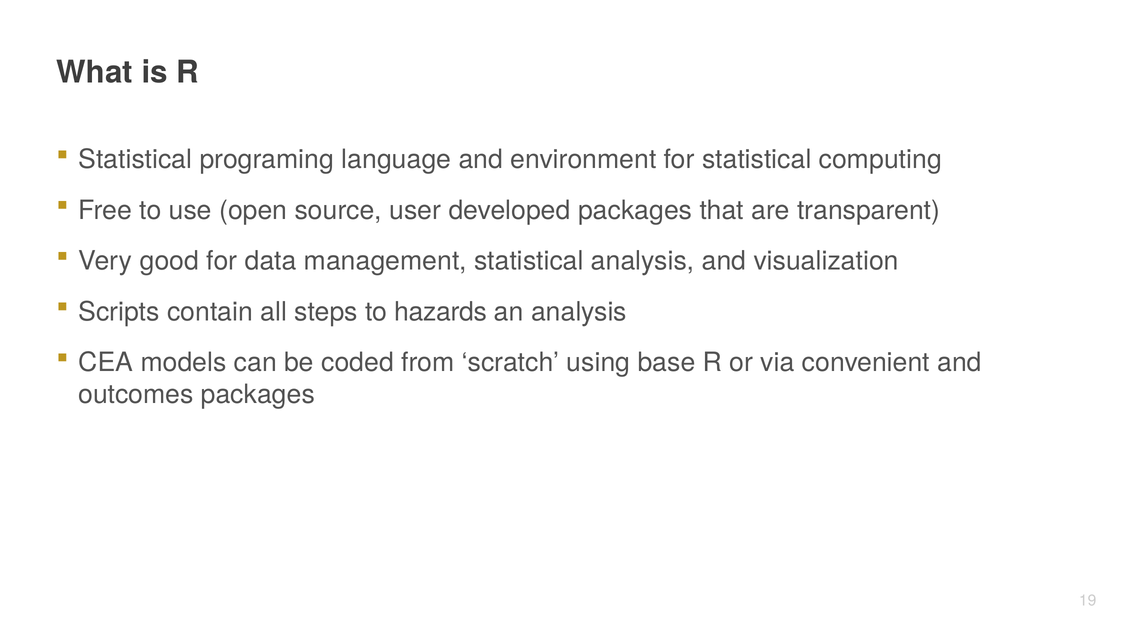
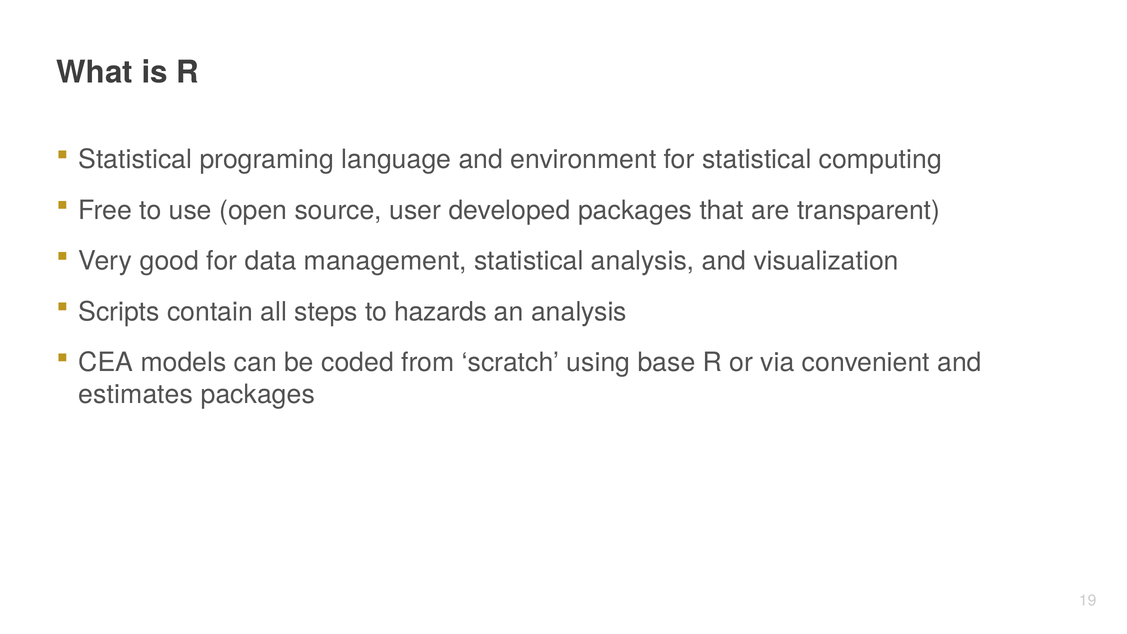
outcomes: outcomes -> estimates
